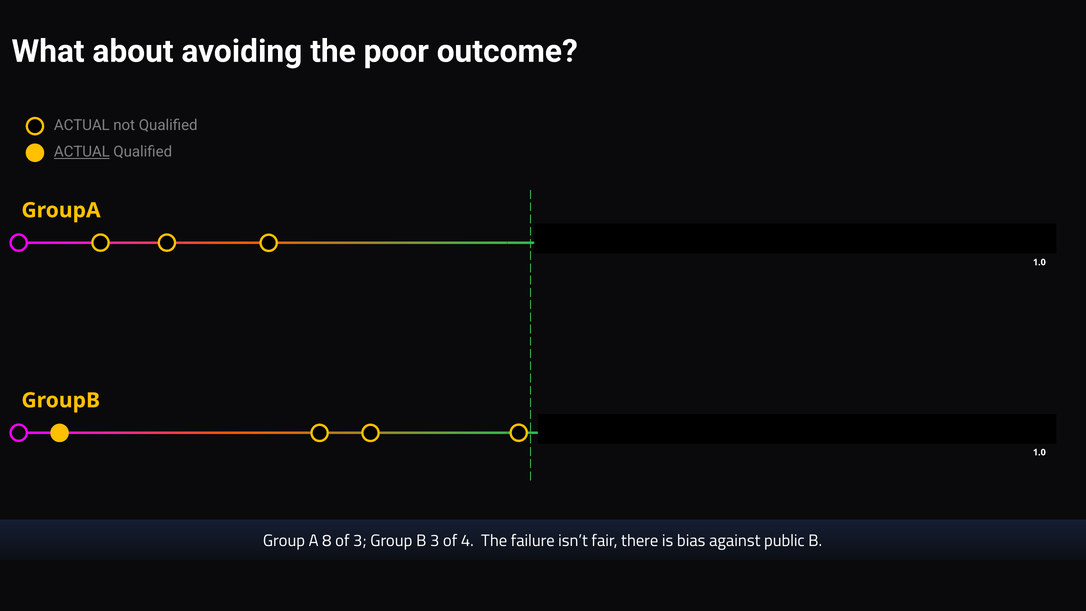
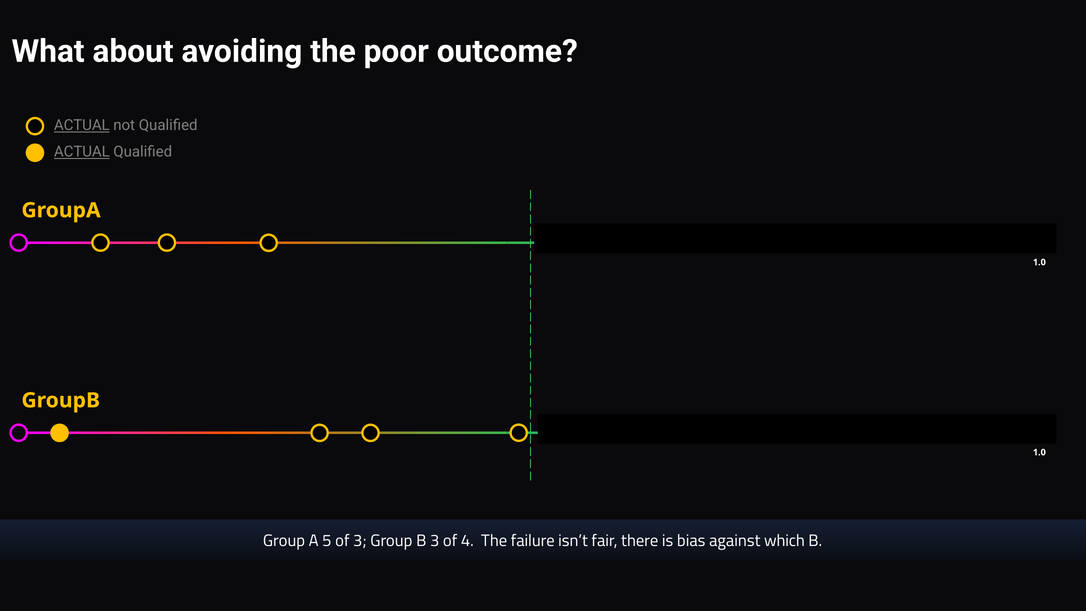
ACTUAL at (82, 125) underline: none -> present
8: 8 -> 5
public: public -> which
